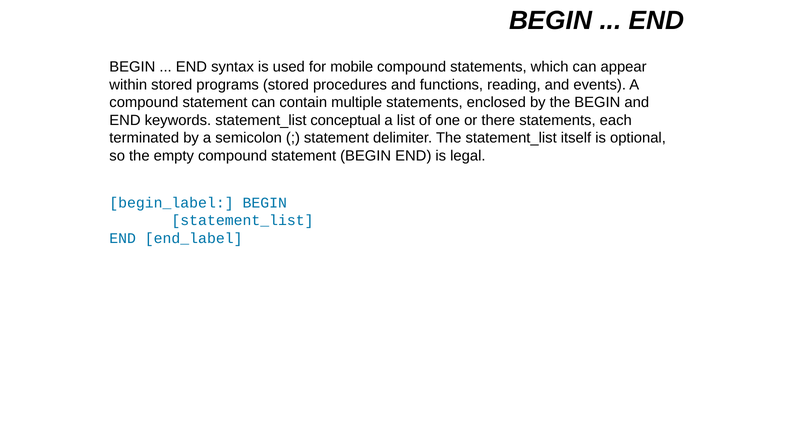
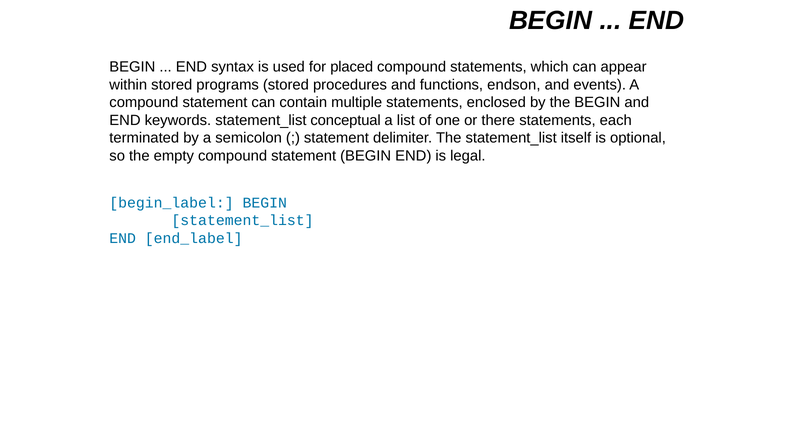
mobile: mobile -> placed
reading: reading -> endson
